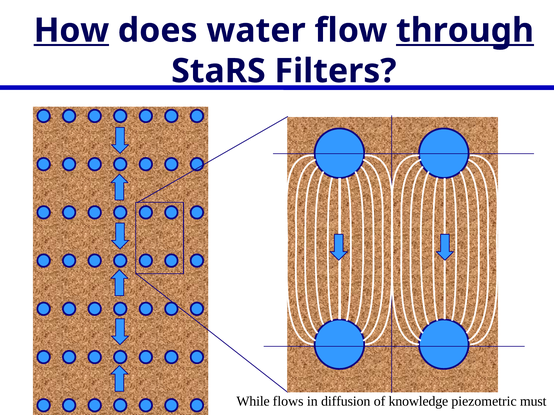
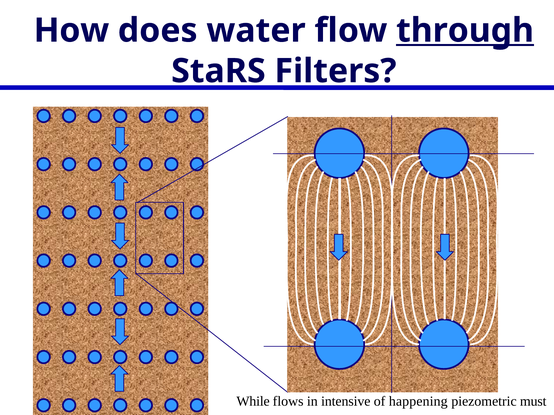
How underline: present -> none
diffusion: diffusion -> intensive
knowledge: knowledge -> happening
